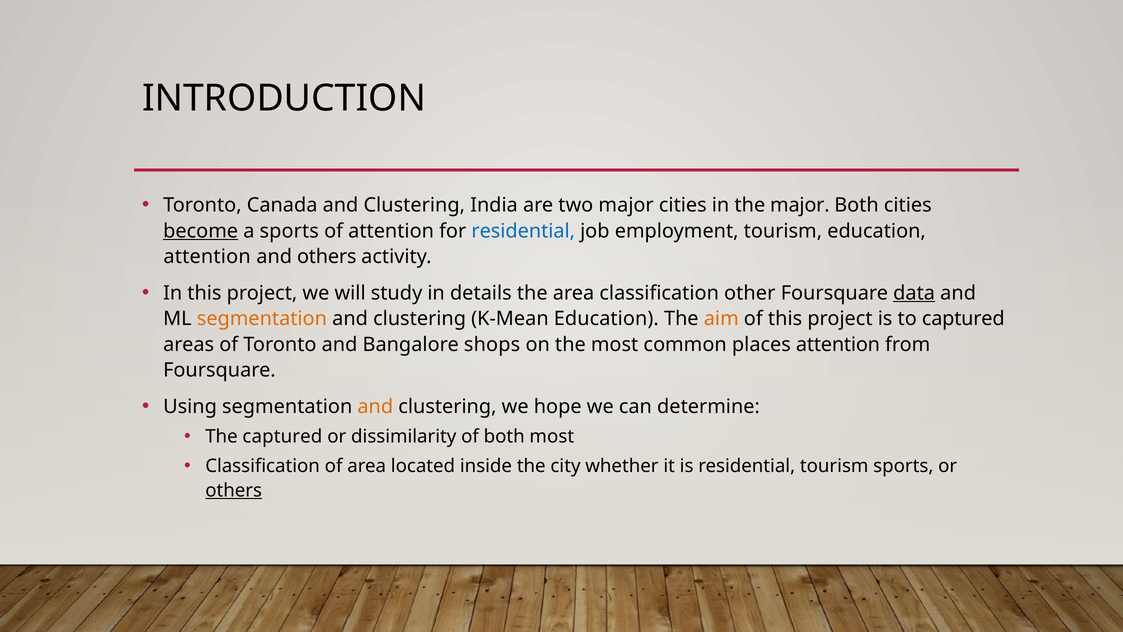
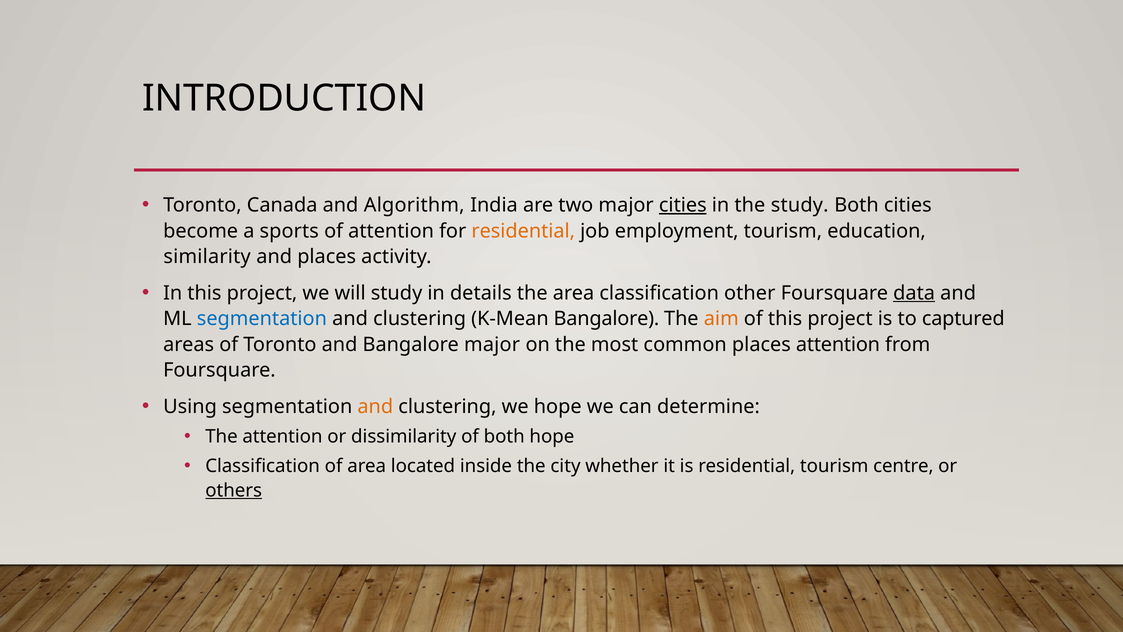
Canada and Clustering: Clustering -> Algorithm
cities at (683, 205) underline: none -> present
the major: major -> study
become underline: present -> none
residential at (523, 231) colour: blue -> orange
attention at (207, 257): attention -> similarity
and others: others -> places
segmentation at (262, 319) colour: orange -> blue
K-Mean Education: Education -> Bangalore
Bangalore shops: shops -> major
The captured: captured -> attention
both most: most -> hope
tourism sports: sports -> centre
